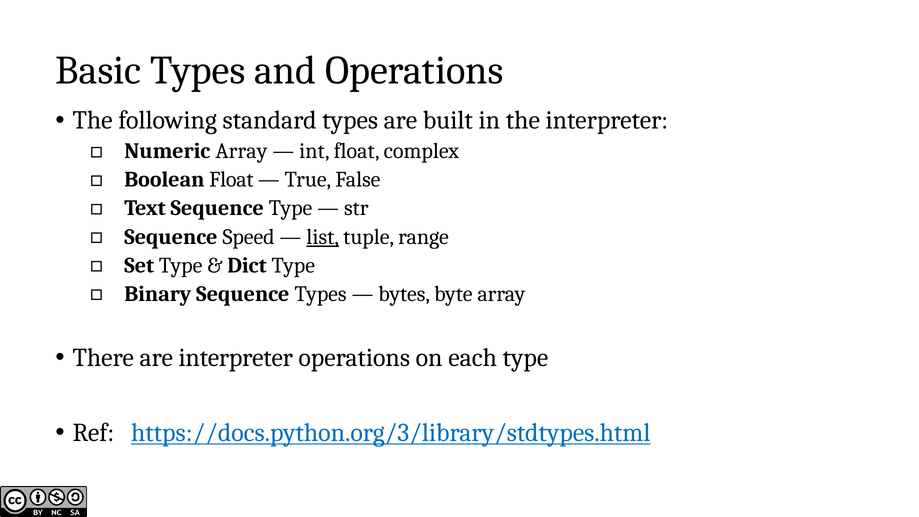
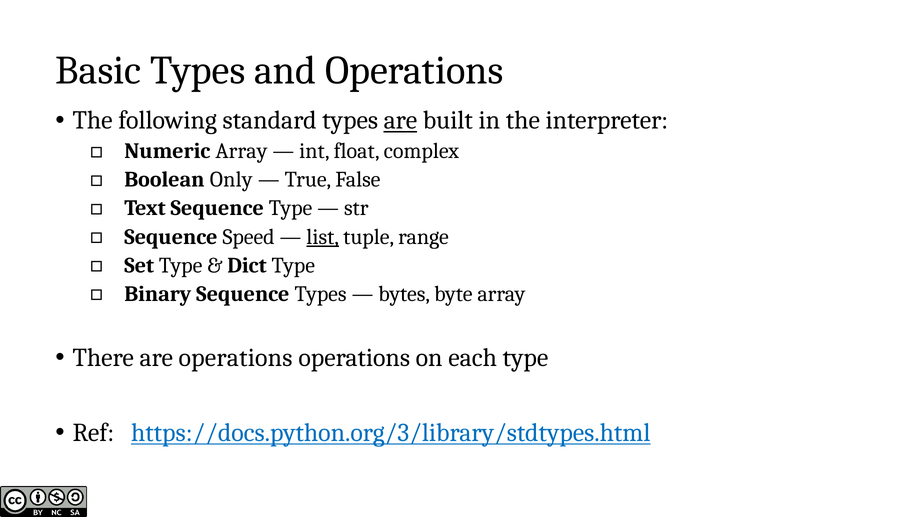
are at (400, 120) underline: none -> present
Boolean Float: Float -> Only
are interpreter: interpreter -> operations
